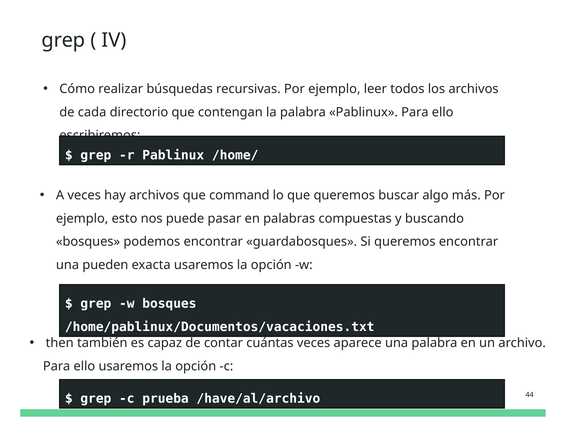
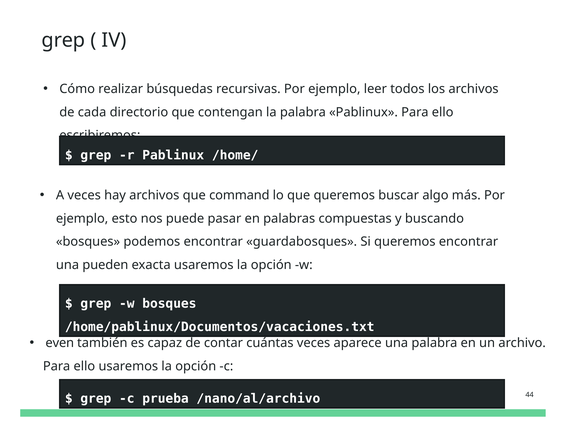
then: then -> even
/have/al/archivo: /have/al/archivo -> /nano/al/archivo
